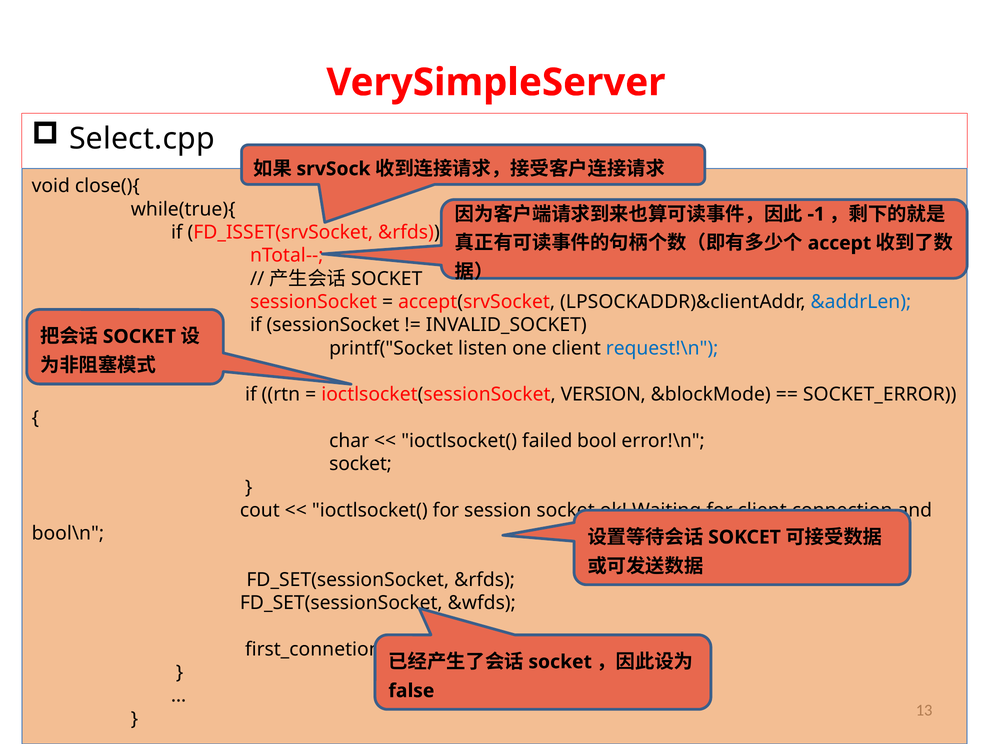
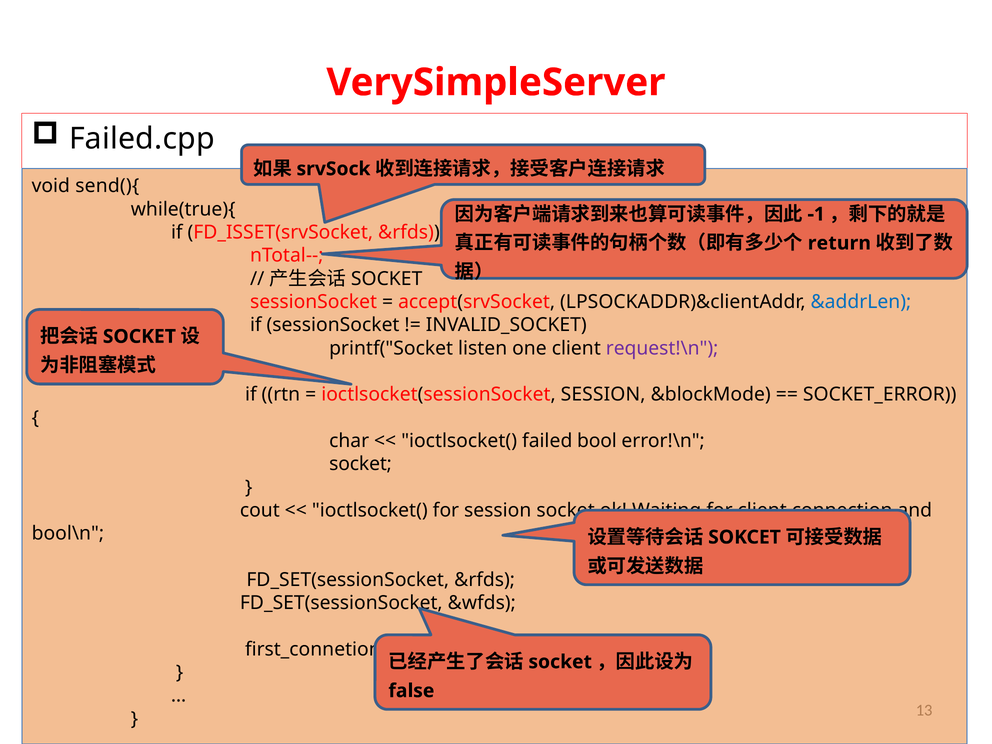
Select.cpp: Select.cpp -> Failed.cpp
close(){: close(){ -> send(){
accept: accept -> return
request!\n colour: blue -> purple
ioctlsocket(sessionSocket VERSION: VERSION -> SESSION
